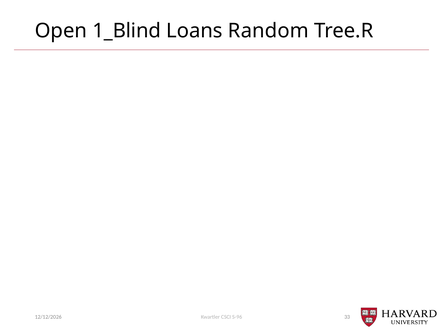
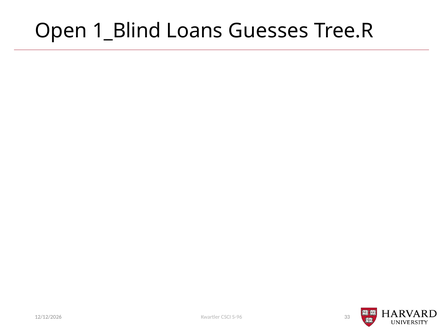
Random: Random -> Guesses
